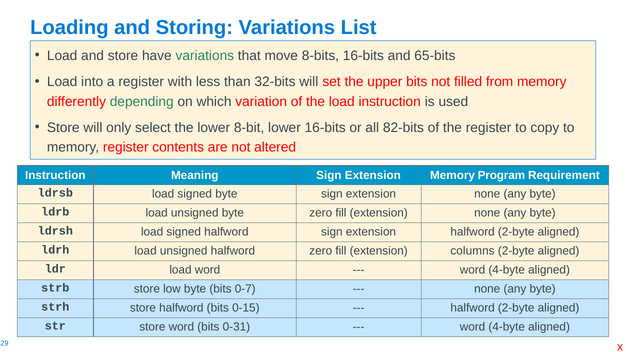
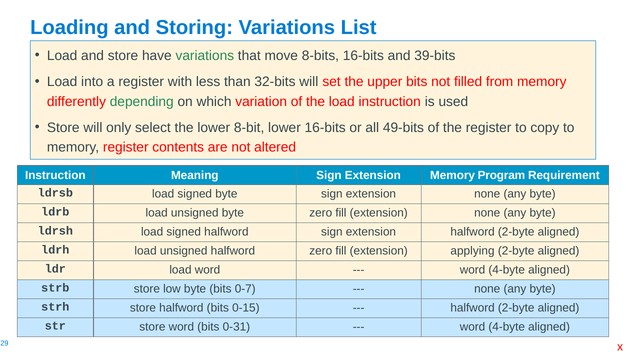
65-bits: 65-bits -> 39-bits
82-bits: 82-bits -> 49-bits
columns: columns -> applying
